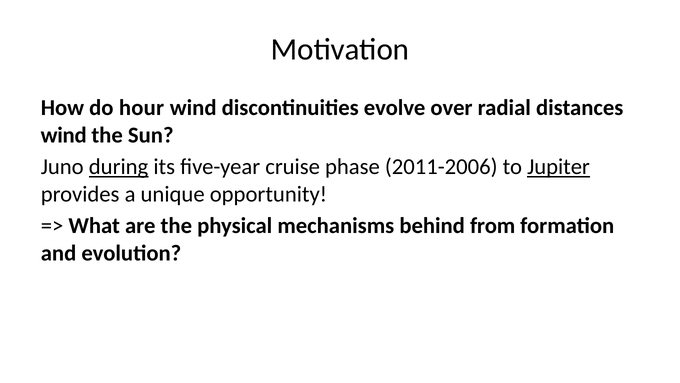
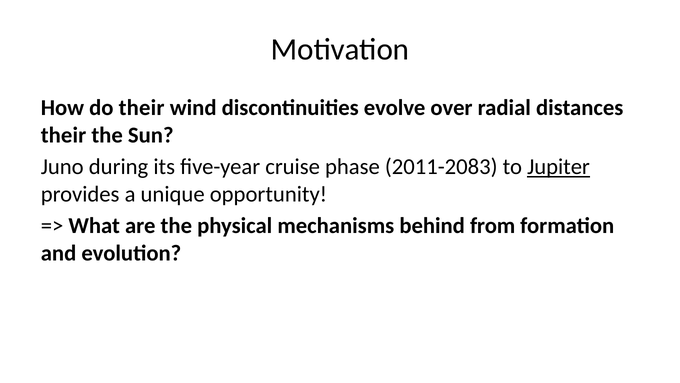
do hour: hour -> their
wind at (64, 135): wind -> their
during underline: present -> none
2011-2006: 2011-2006 -> 2011-2083
